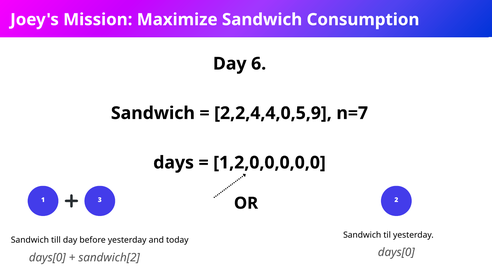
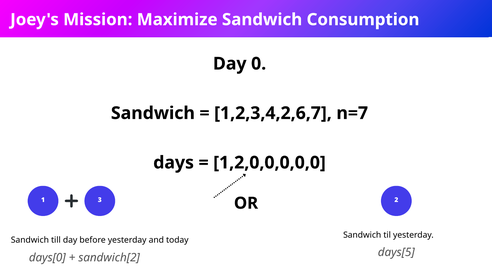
6: 6 -> 0
2,2,4,4,0,5,9: 2,2,4,4,0,5,9 -> 1,2,3,4,2,6,7
days[0 at (396, 252): days[0 -> days[5
